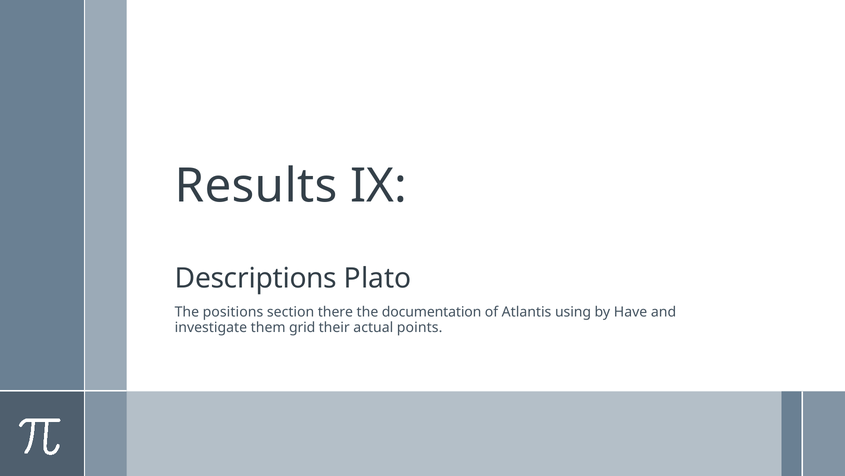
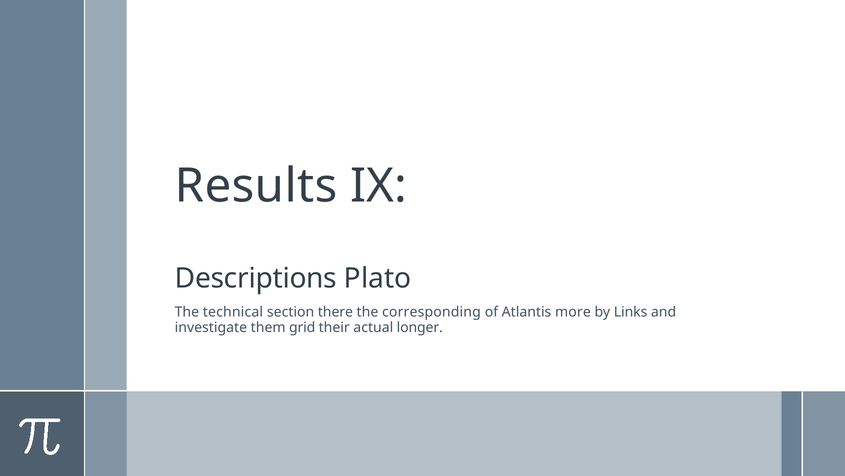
positions: positions -> technical
documentation: documentation -> corresponding
using: using -> more
Have: Have -> Links
points: points -> longer
